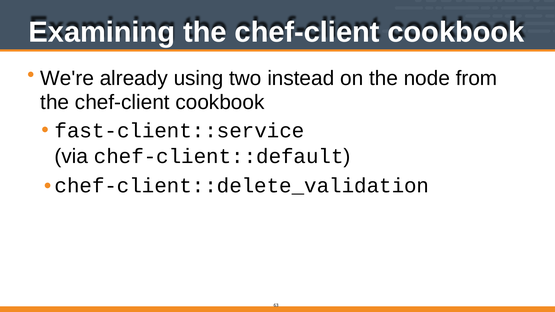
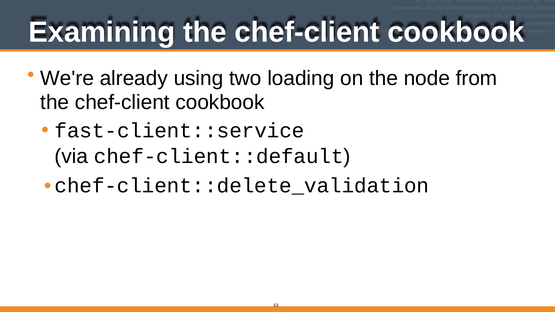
instead: instead -> loading
